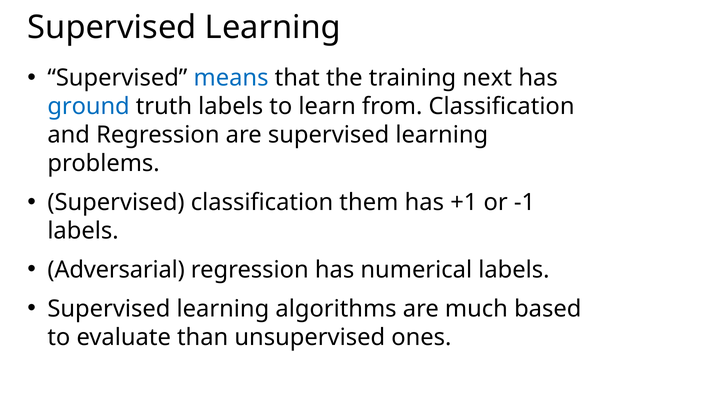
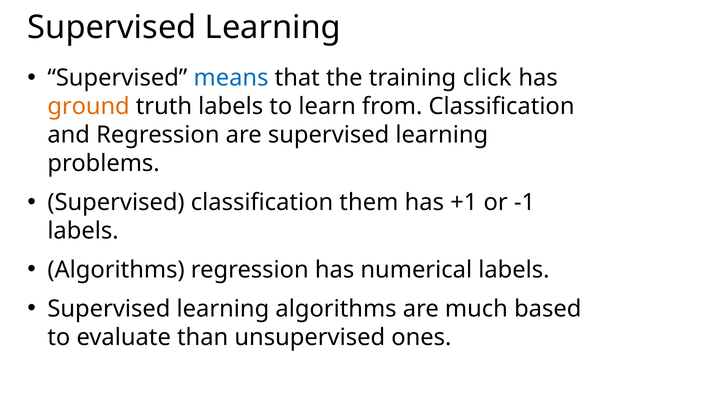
next: next -> click
ground colour: blue -> orange
Adversarial at (116, 270): Adversarial -> Algorithms
